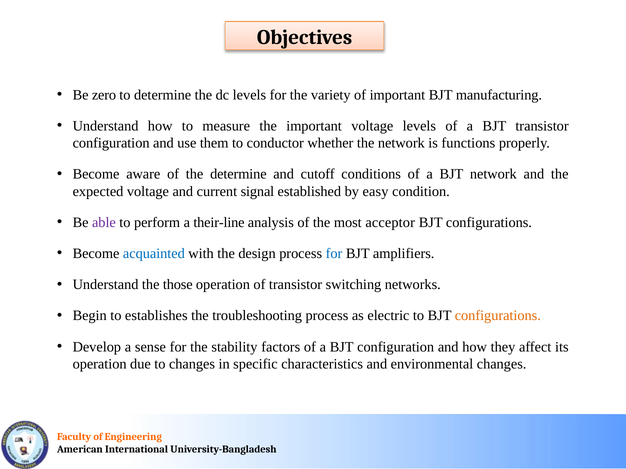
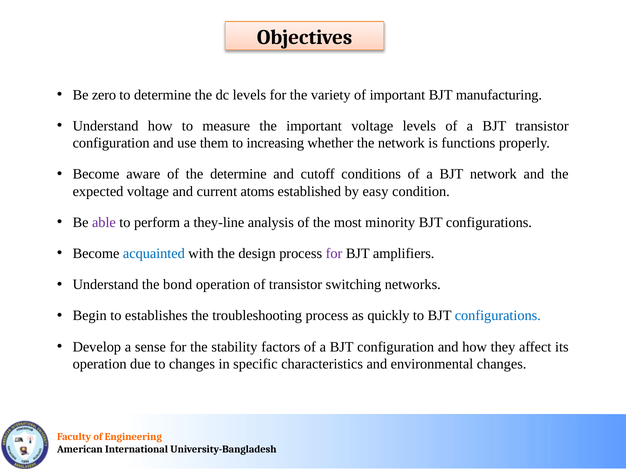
conductor: conductor -> increasing
signal: signal -> atoms
their-line: their-line -> they-line
acceptor: acceptor -> minority
for at (334, 254) colour: blue -> purple
those: those -> bond
electric: electric -> quickly
configurations at (498, 316) colour: orange -> blue
